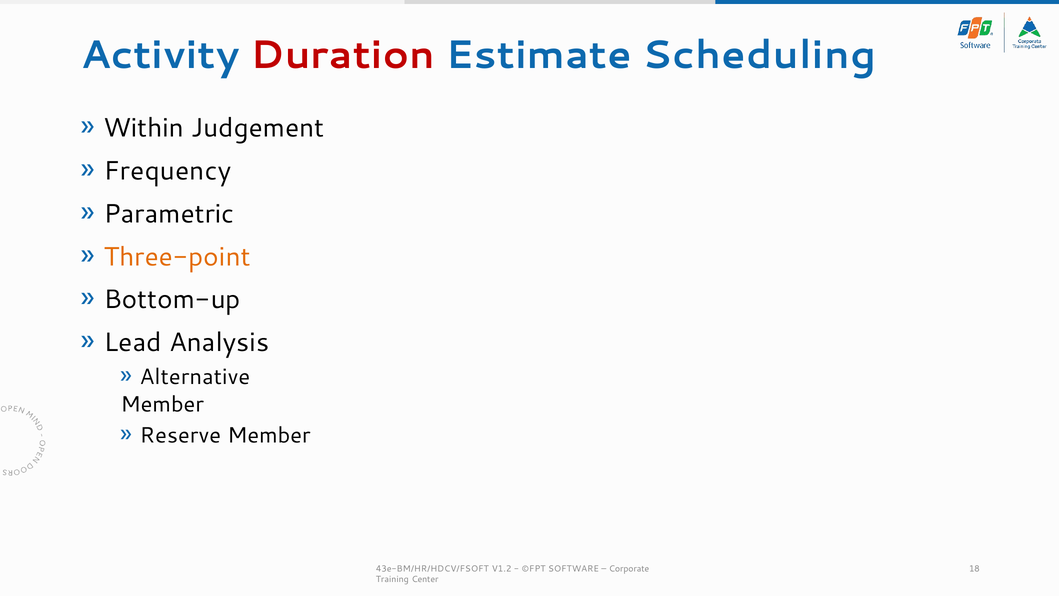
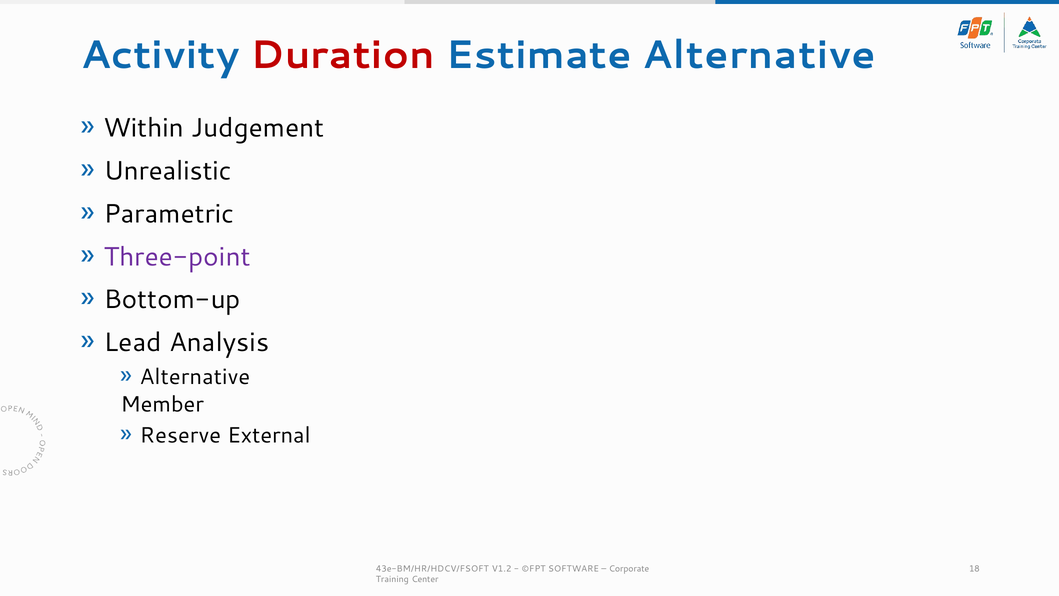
Estimate Scheduling: Scheduling -> Alternative
Frequency: Frequency -> Unrealistic
Three-point colour: orange -> purple
Reserve Member: Member -> External
